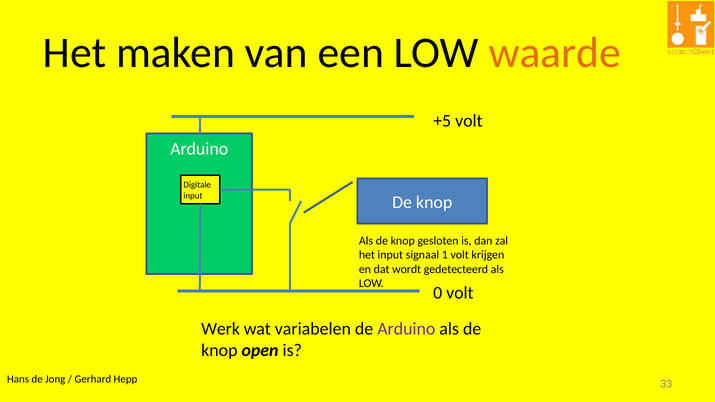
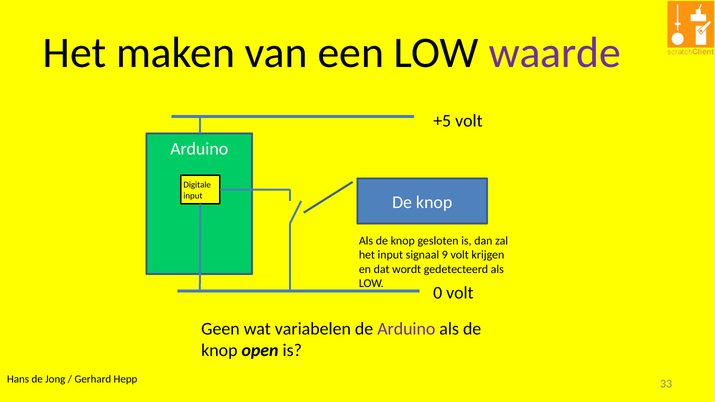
waarde colour: orange -> purple
1: 1 -> 9
Werk: Werk -> Geen
